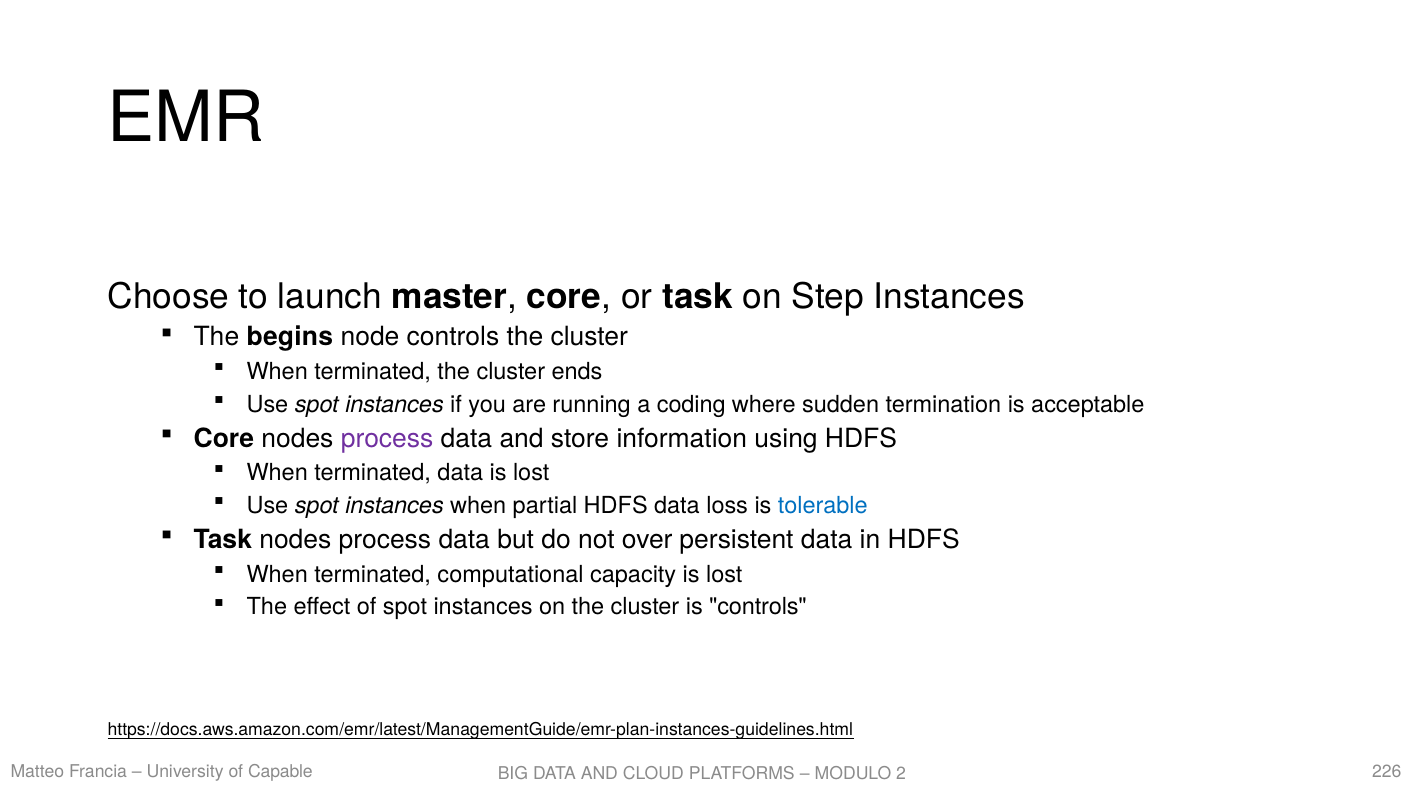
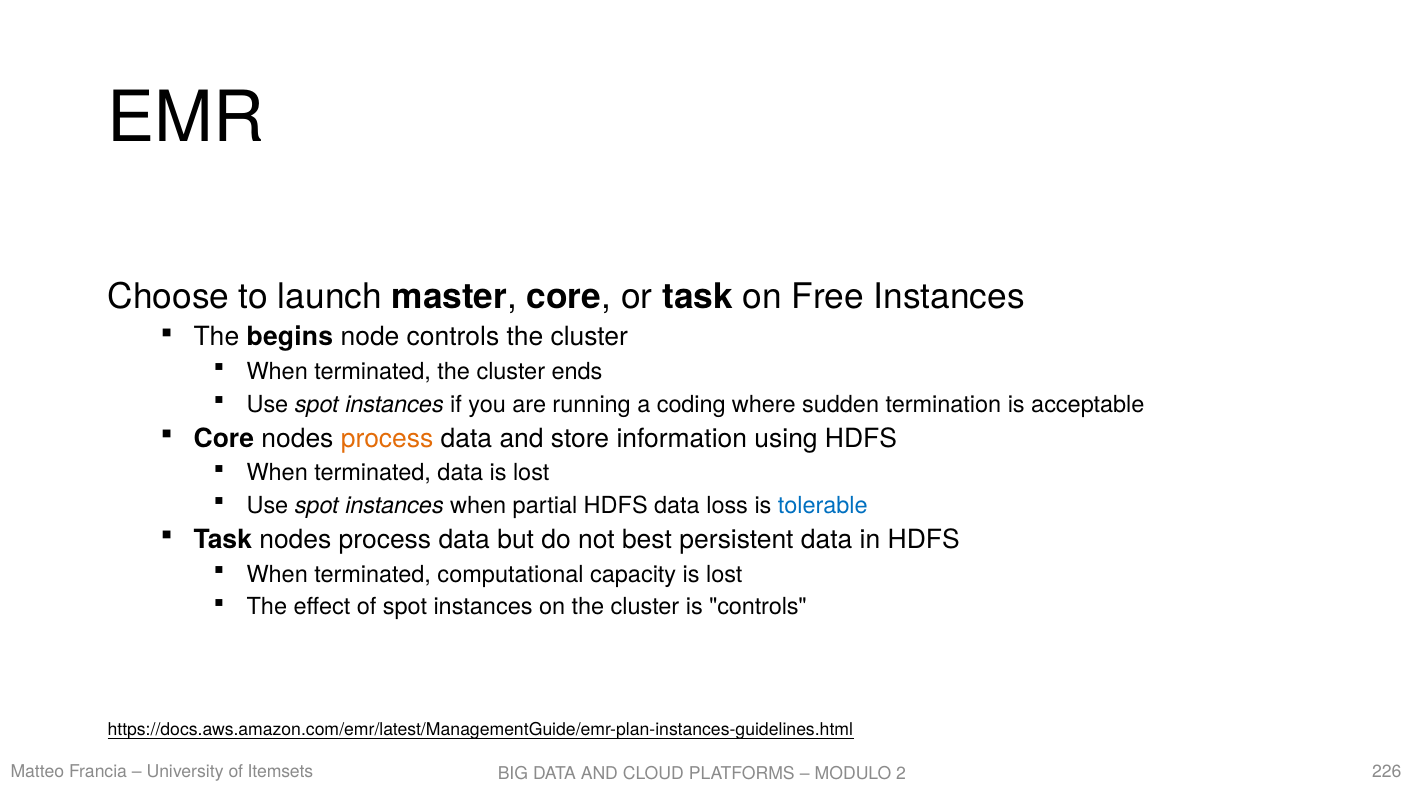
Step: Step -> Free
process at (387, 439) colour: purple -> orange
over: over -> best
Capable: Capable -> Itemsets
